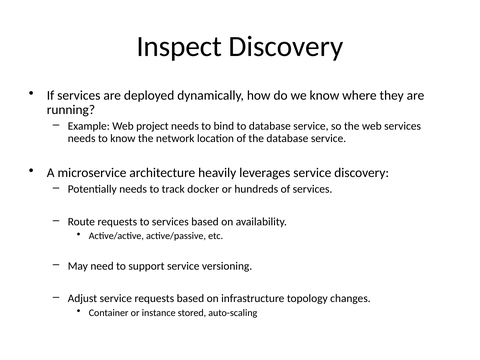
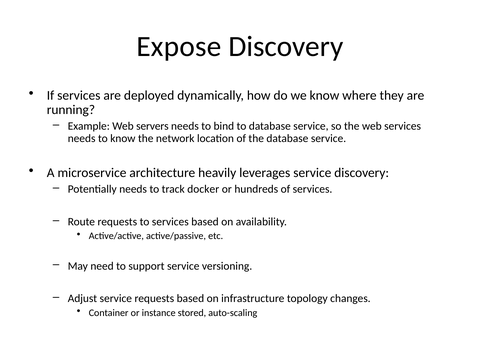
Inspect: Inspect -> Expose
project: project -> servers
